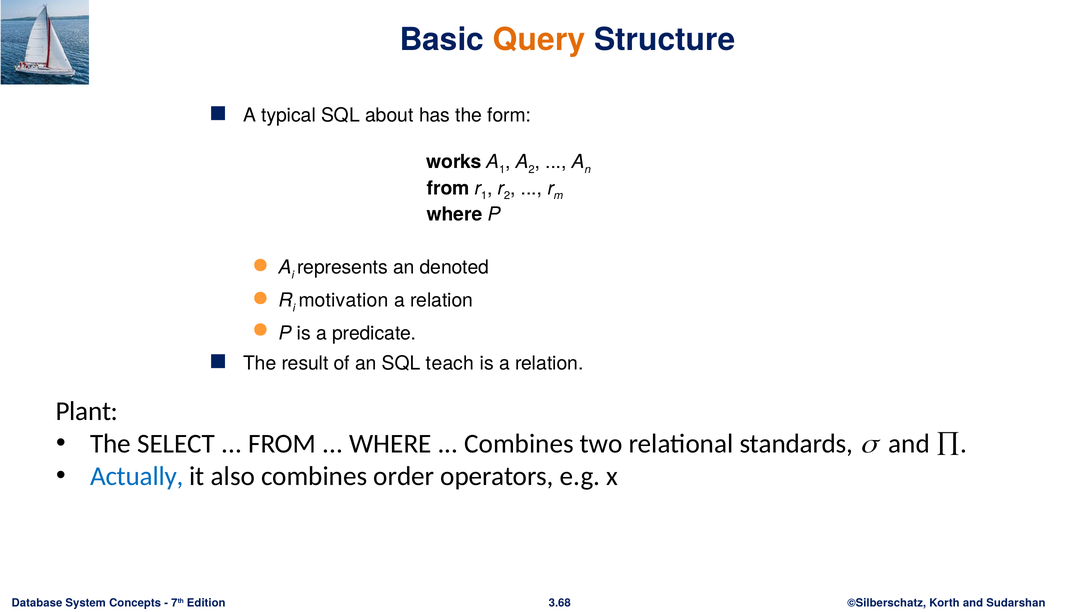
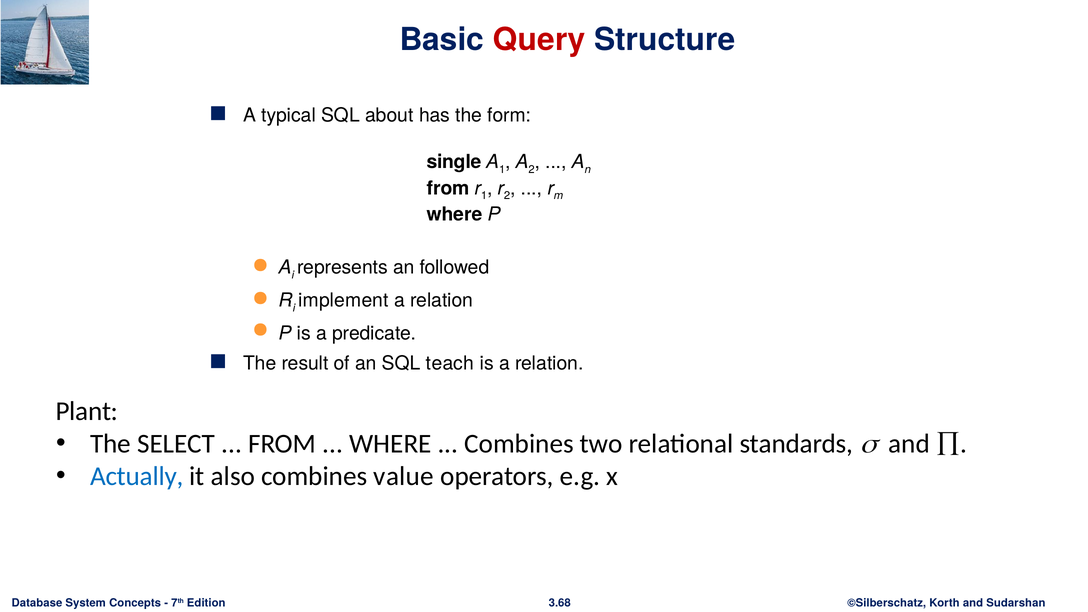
Query colour: orange -> red
works: works -> single
denoted: denoted -> followed
motivation: motivation -> implement
order: order -> value
